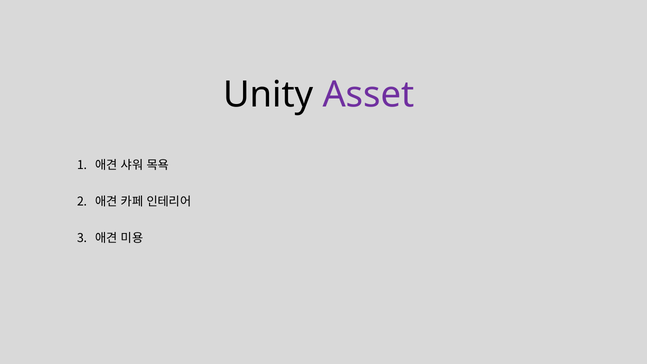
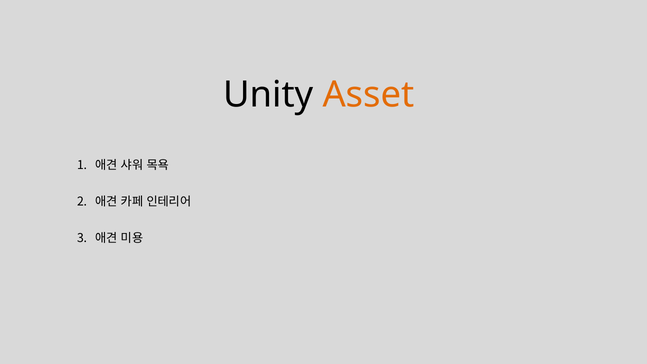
Asset colour: purple -> orange
